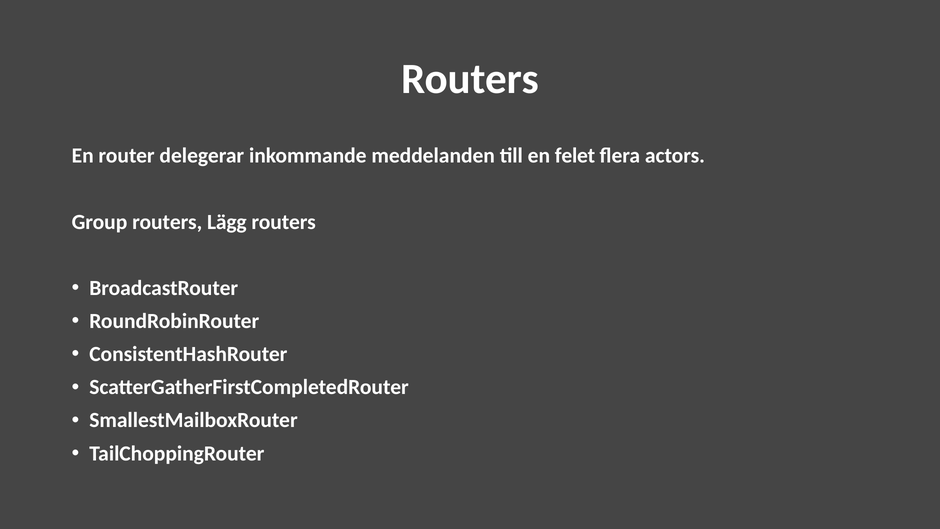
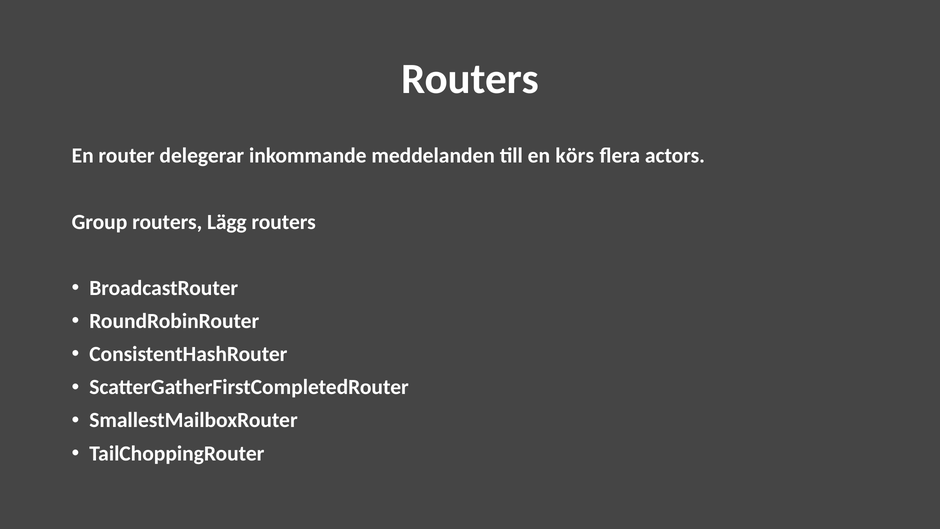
felet: felet -> körs
